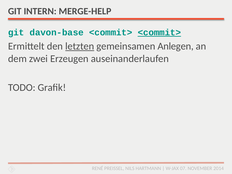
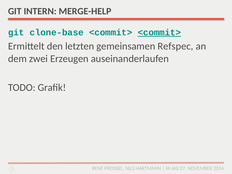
davon-base: davon-base -> clone-base
letzten underline: present -> none
Anlegen: Anlegen -> Refspec
